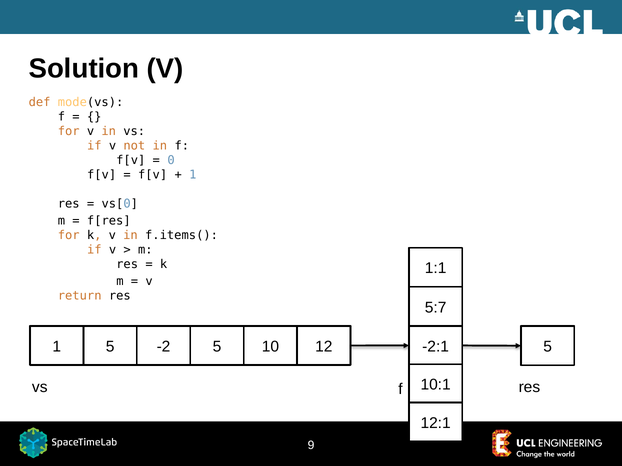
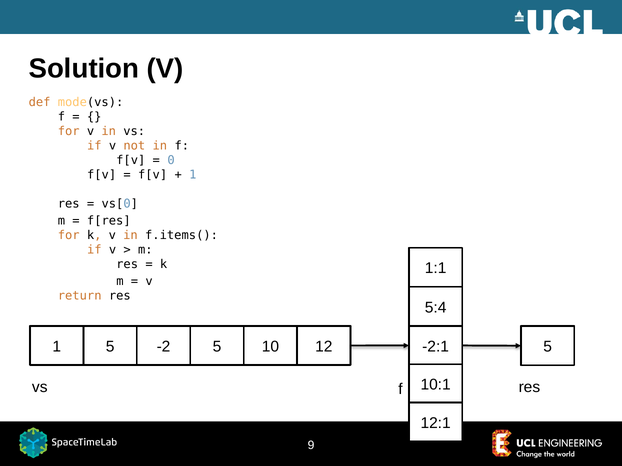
5:7: 5:7 -> 5:4
